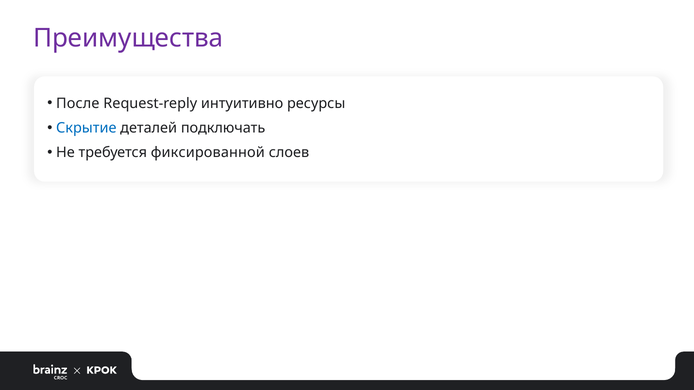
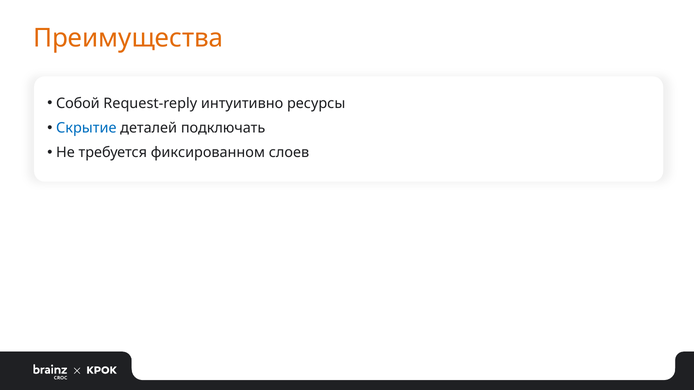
Преимущества colour: purple -> orange
После: После -> Собой
фиксированной: фиксированной -> фиксированном
